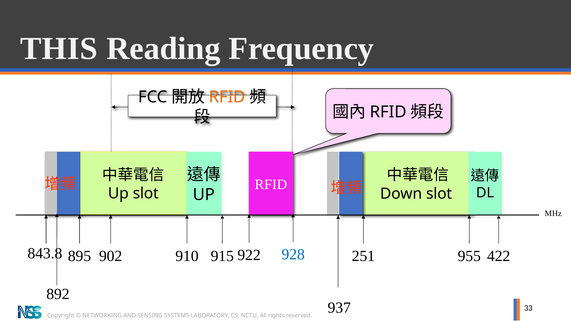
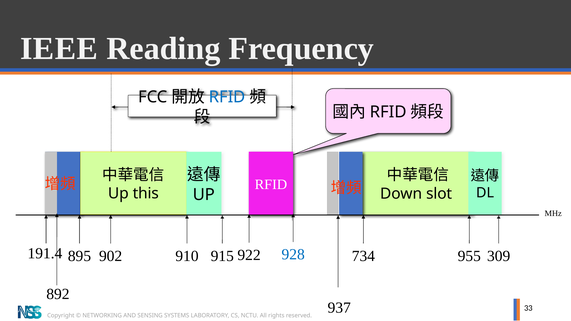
THIS: THIS -> IEEE
RFID at (227, 97) colour: orange -> blue
Up slot: slot -> this
843.8: 843.8 -> 191.4
251: 251 -> 734
422: 422 -> 309
